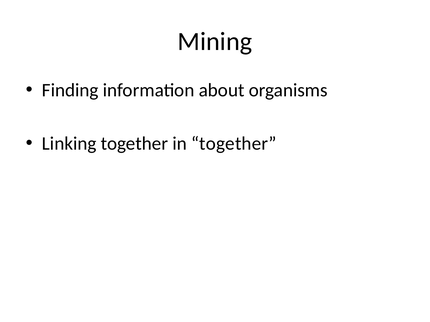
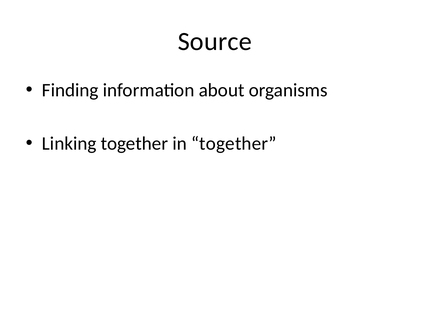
Mining: Mining -> Source
